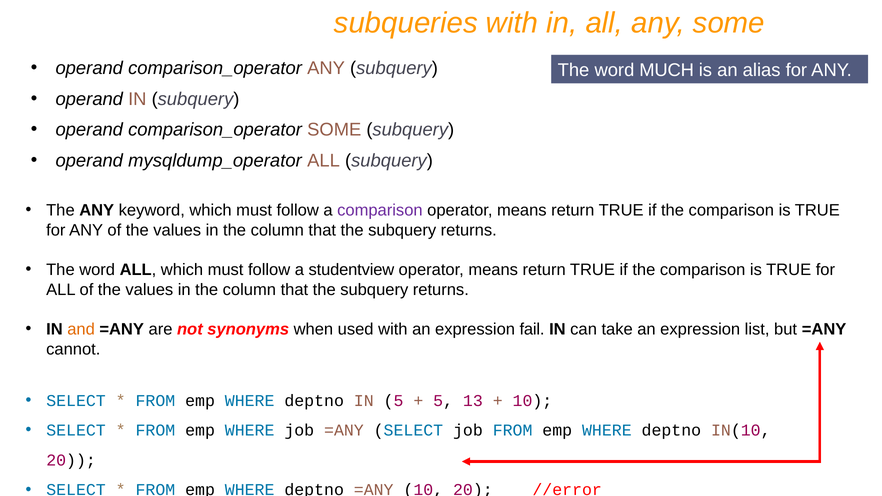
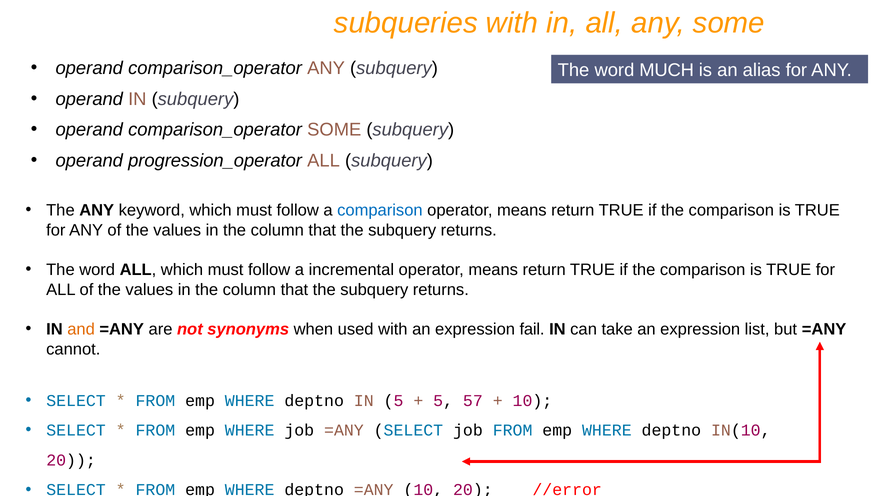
mysqldump_operator: mysqldump_operator -> progression_operator
comparison at (380, 210) colour: purple -> blue
studentview: studentview -> incremental
13: 13 -> 57
